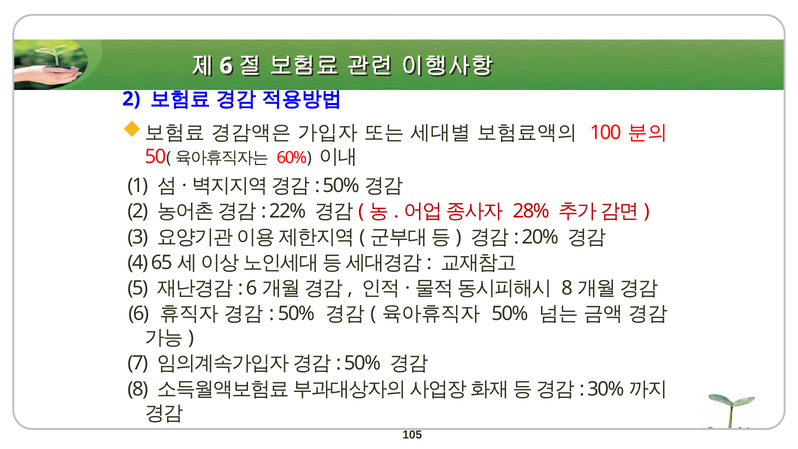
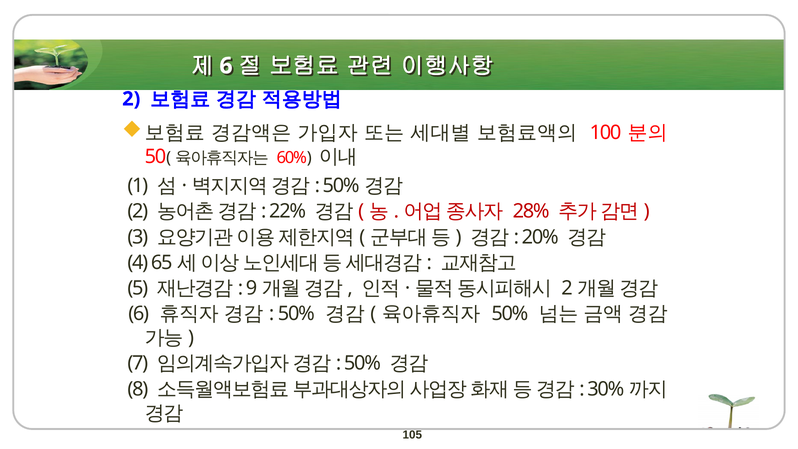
6 at (251, 288): 6 -> 9
8 at (567, 288): 8 -> 2
